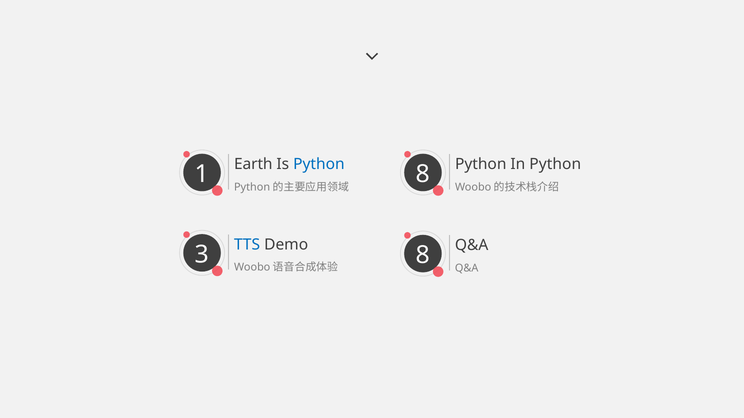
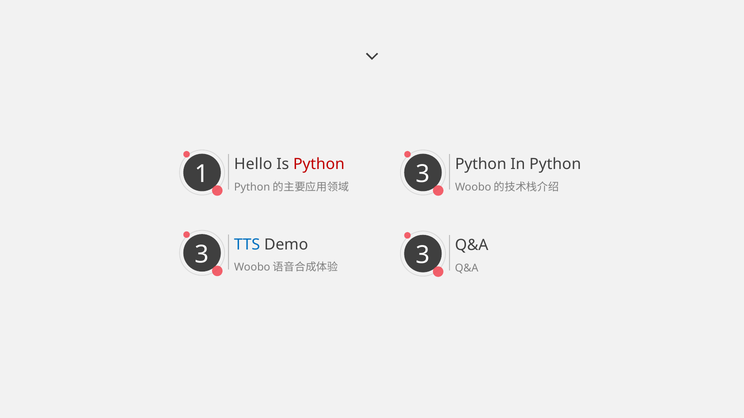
Earth: Earth -> Hello
Python at (319, 164) colour: blue -> red
8 at (423, 174): 8 -> 3
8 at (423, 256): 8 -> 3
